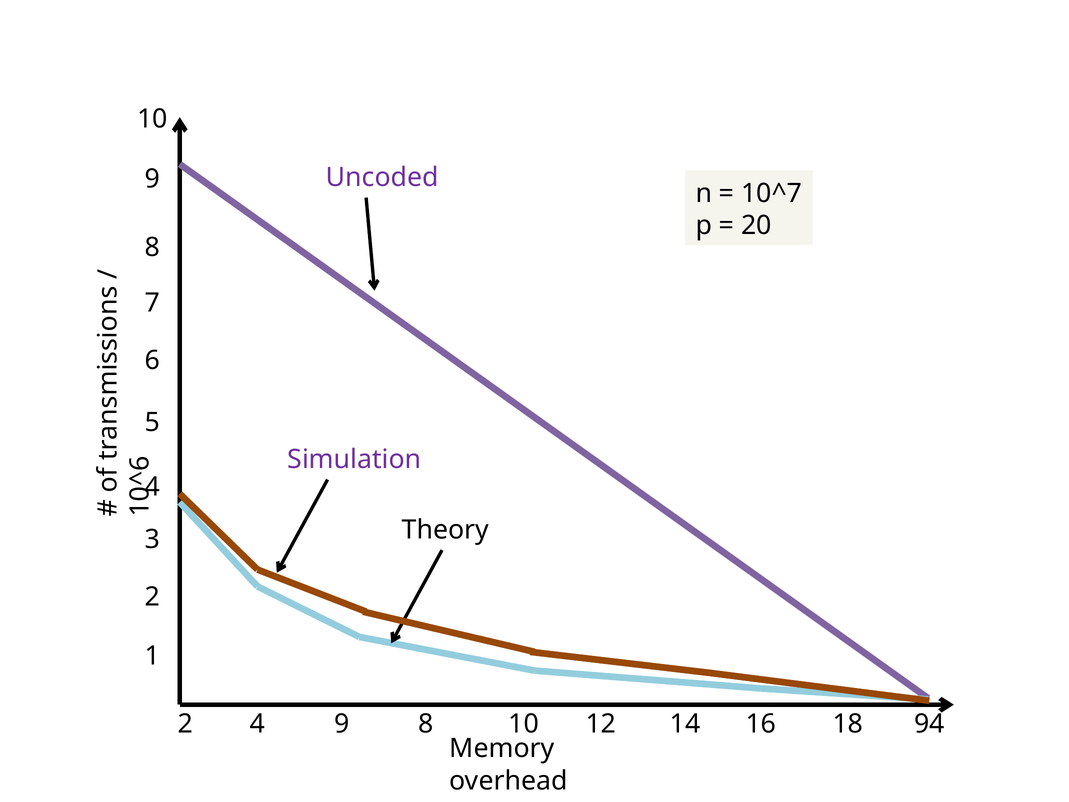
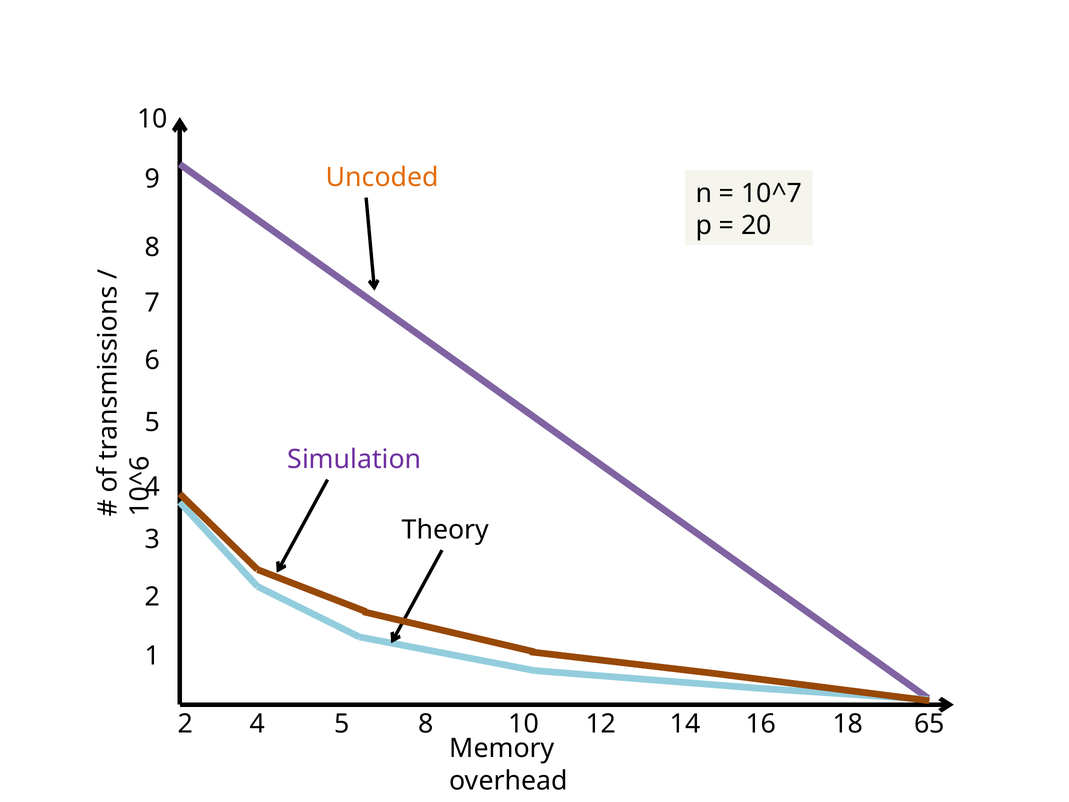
Uncoded colour: purple -> orange
2 4 9: 9 -> 5
94: 94 -> 65
